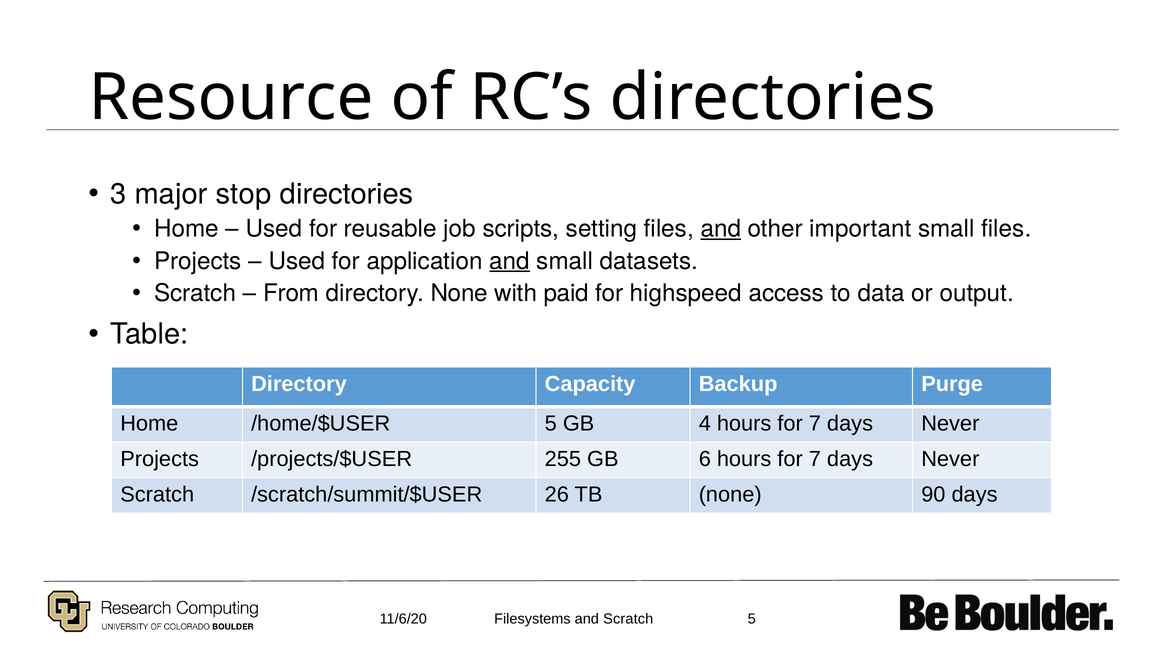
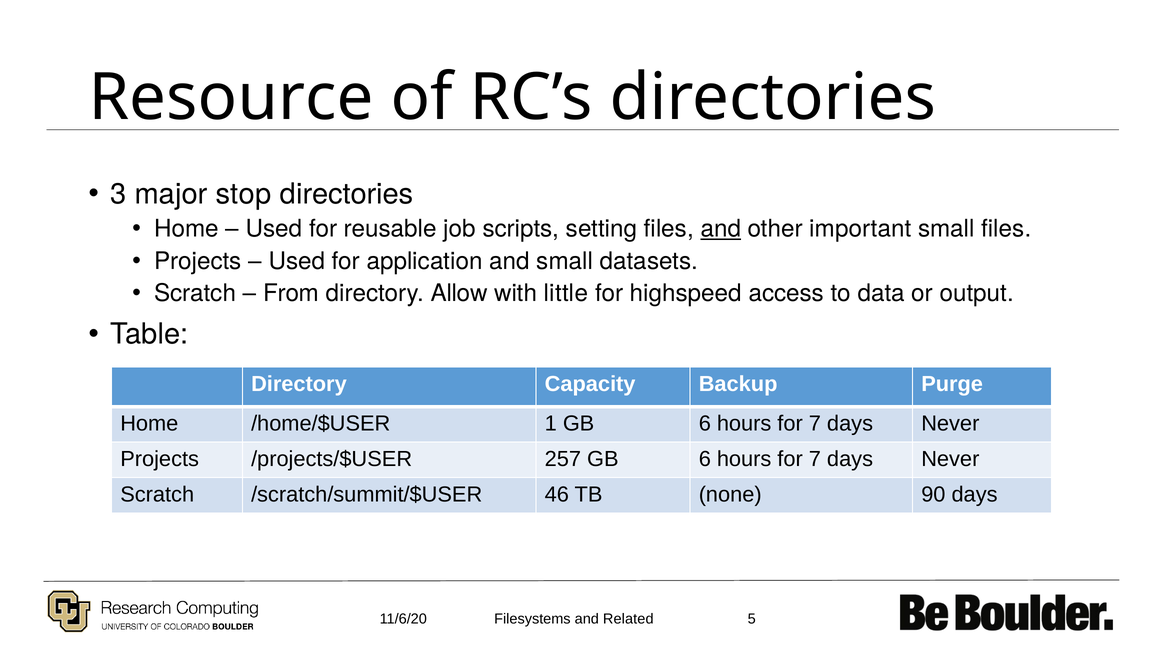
and at (510, 261) underline: present -> none
directory None: None -> Allow
paid: paid -> little
/home/$USER 5: 5 -> 1
4 at (705, 424): 4 -> 6
255: 255 -> 257
26: 26 -> 46
and Scratch: Scratch -> Related
